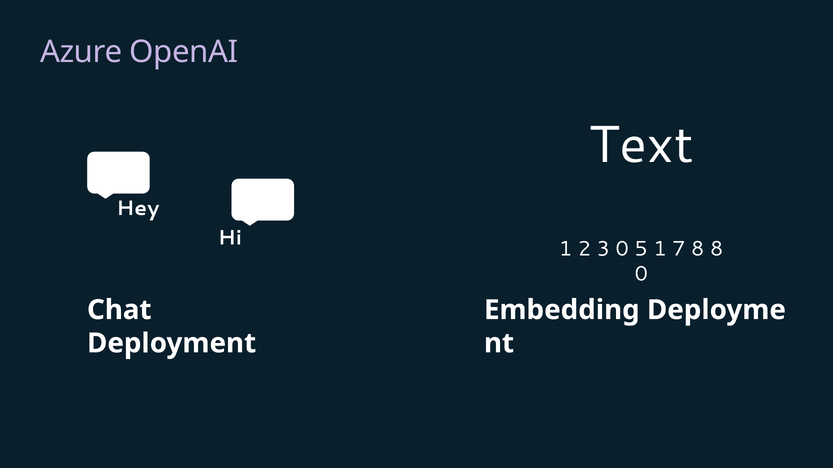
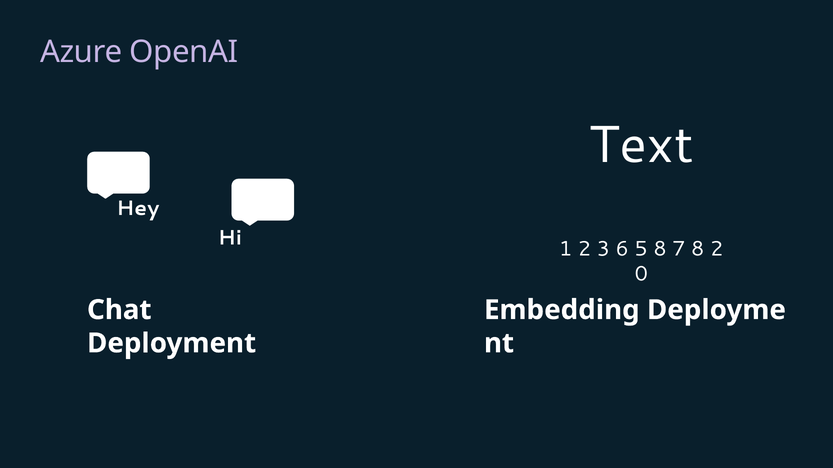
3 0: 0 -> 6
5 1: 1 -> 8
8 8: 8 -> 2
